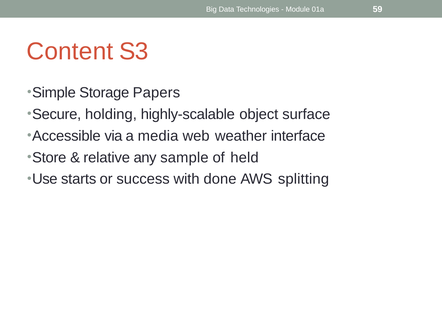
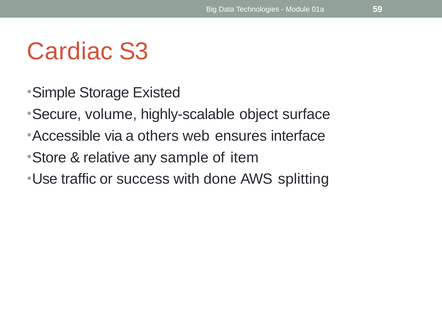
Content: Content -> Cardiac
Papers: Papers -> Existed
holding: holding -> volume
media: media -> others
weather: weather -> ensures
held: held -> item
starts: starts -> traffic
